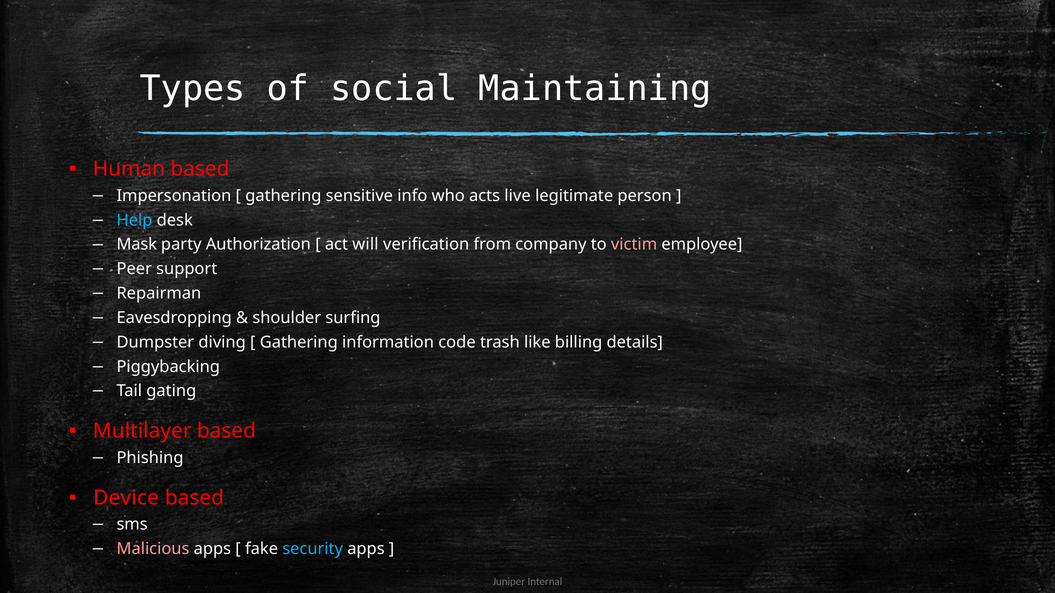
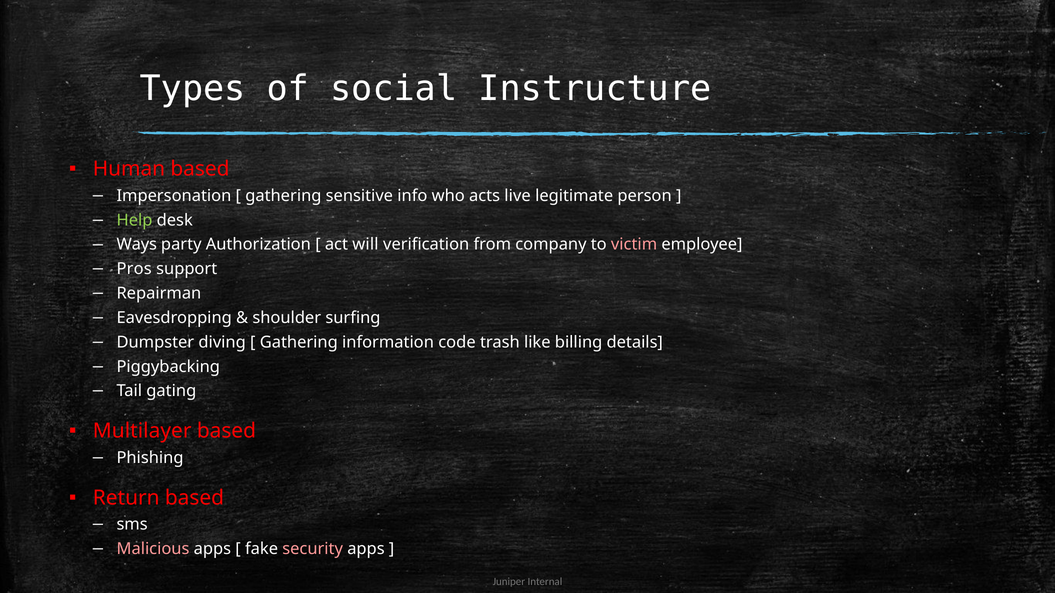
Maintaining: Maintaining -> Instructure
Help colour: light blue -> light green
Mask: Mask -> Ways
Peer: Peer -> Pros
Device: Device -> Return
security colour: light blue -> pink
